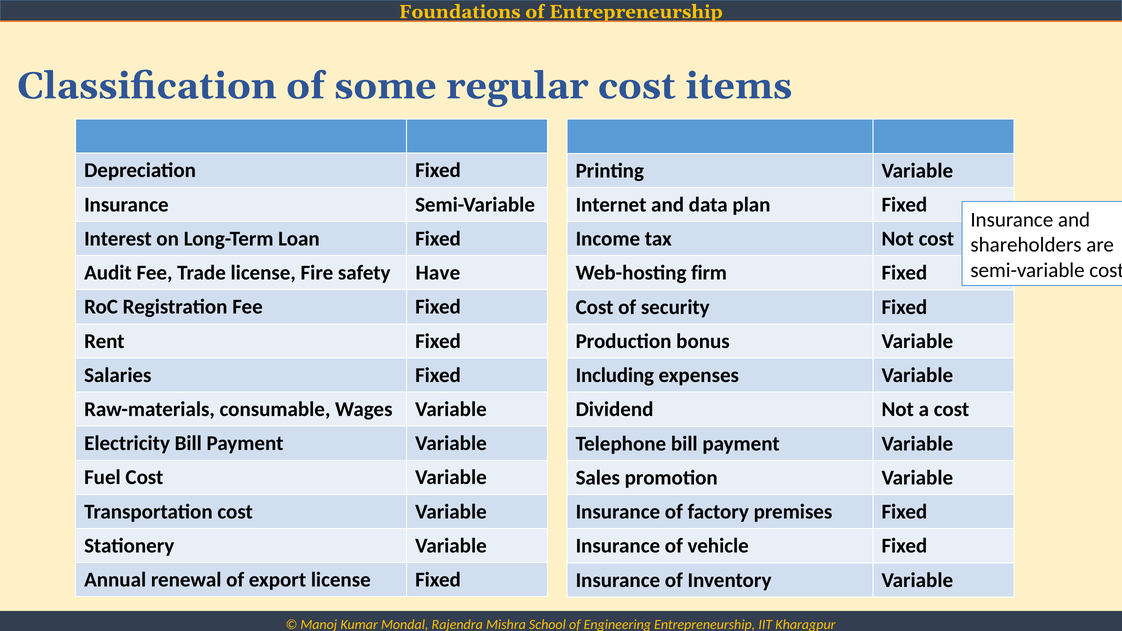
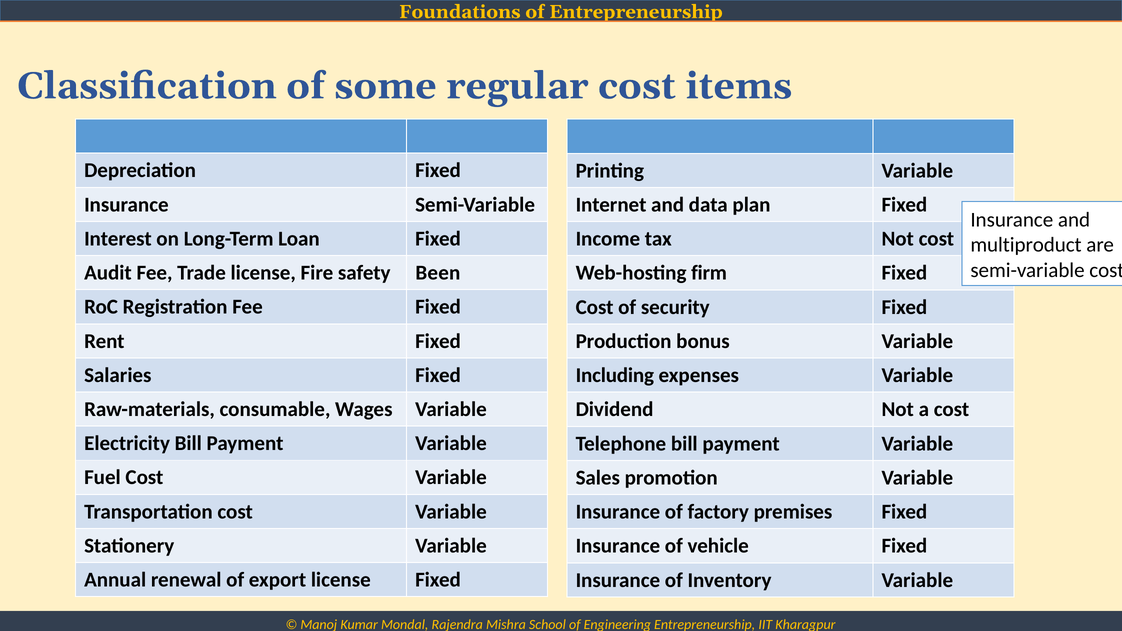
shareholders: shareholders -> multiproduct
Have: Have -> Been
